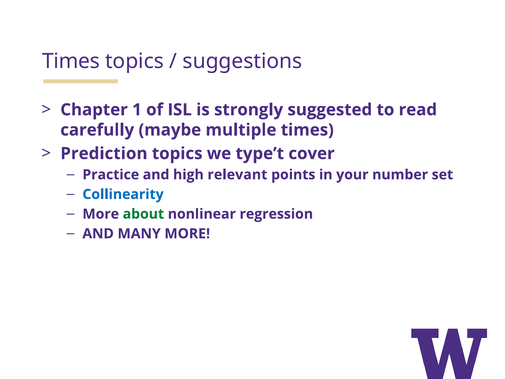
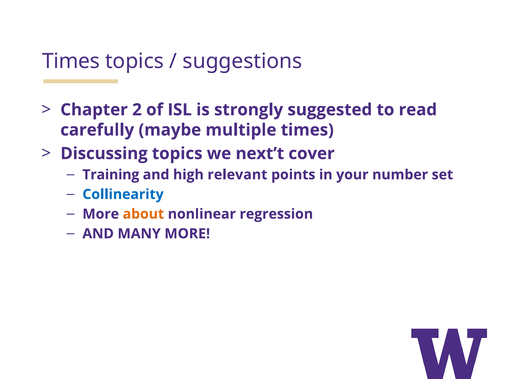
1: 1 -> 2
Prediction: Prediction -> Discussing
type’t: type’t -> next’t
Practice: Practice -> Training
about colour: green -> orange
